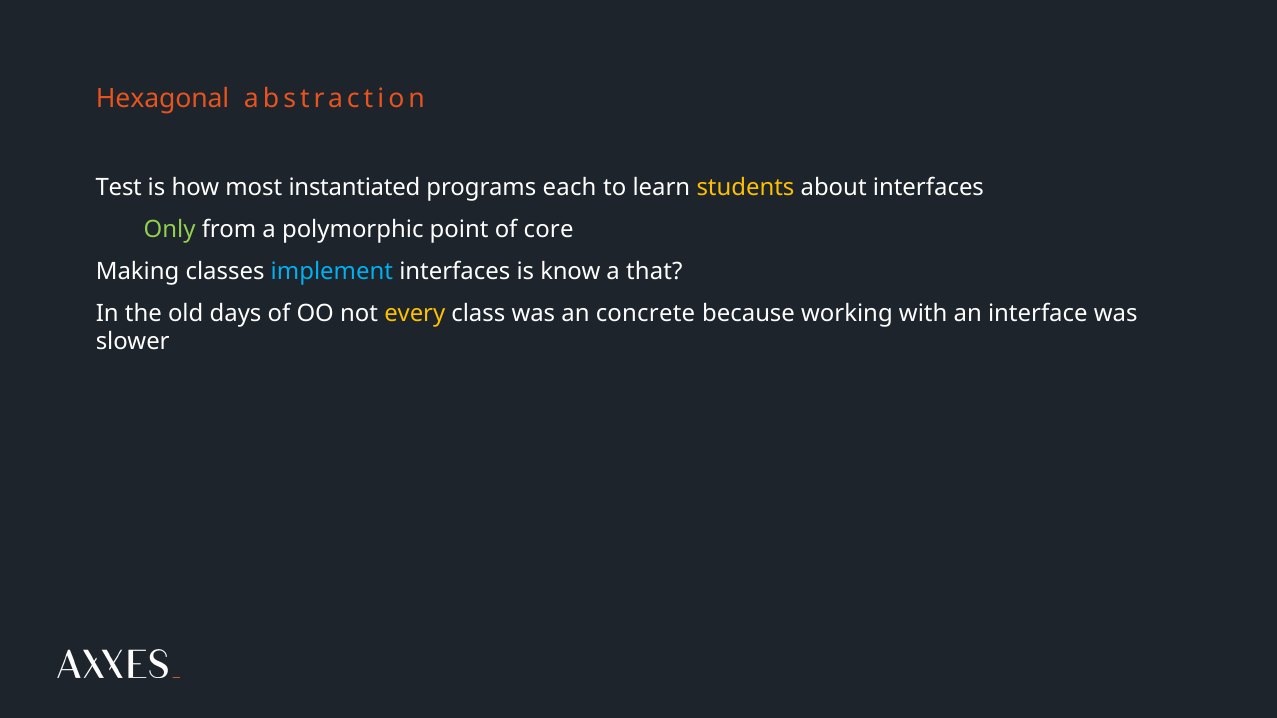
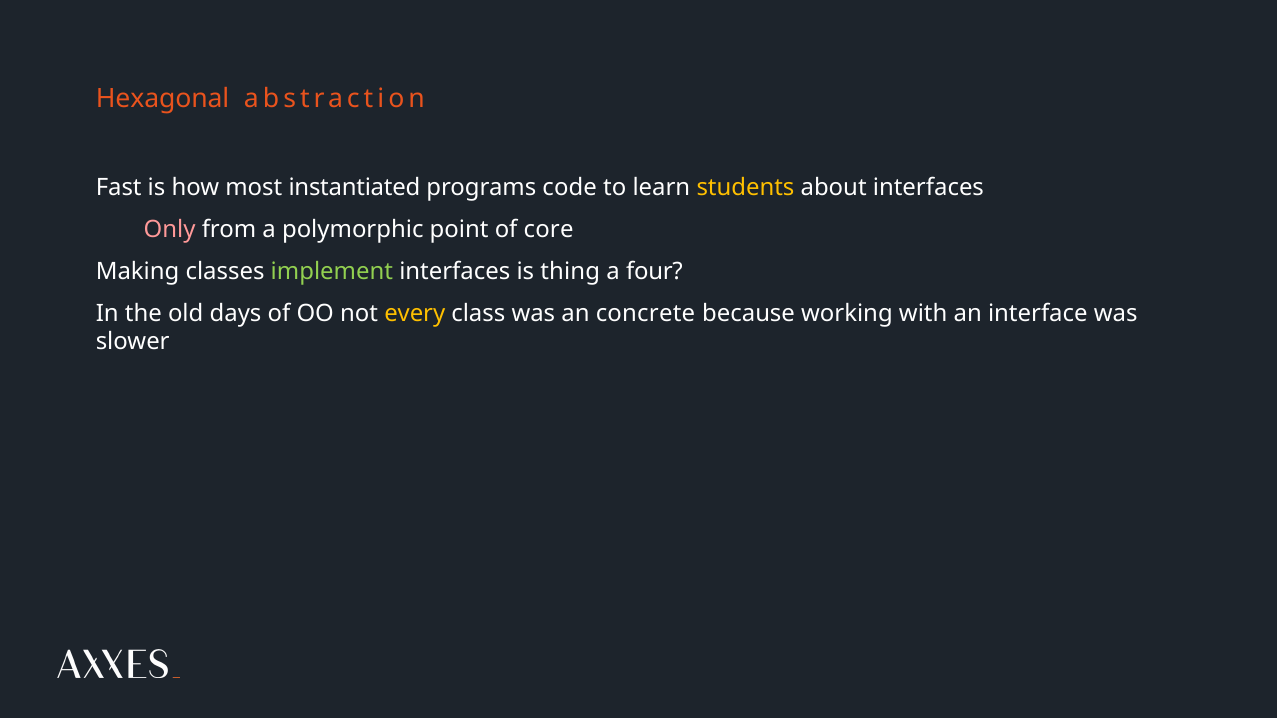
Test: Test -> Fast
each: each -> code
Only colour: light green -> pink
implement colour: light blue -> light green
know: know -> thing
that: that -> four
